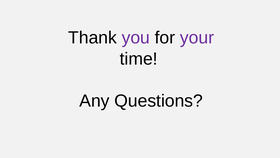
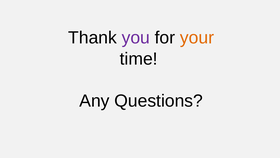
your colour: purple -> orange
